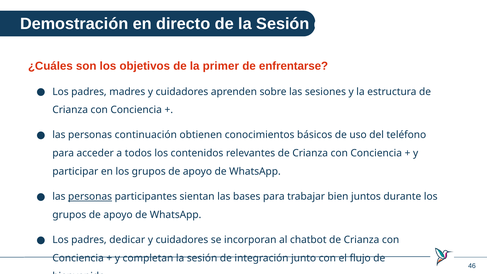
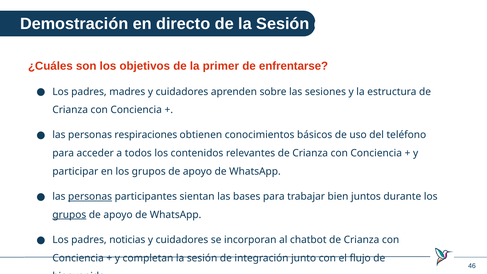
continuación: continuación -> respiraciones
grupos at (69, 215) underline: none -> present
dedicar: dedicar -> noticias
